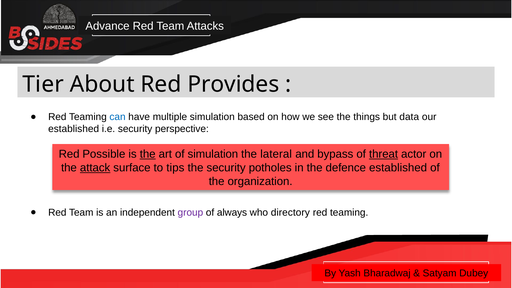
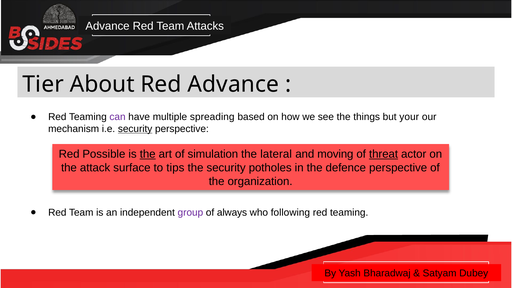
Red Provides: Provides -> Advance
can colour: blue -> purple
multiple simulation: simulation -> spreading
data: data -> your
established at (74, 129): established -> mechanism
security at (135, 129) underline: none -> present
bypass: bypass -> moving
attack underline: present -> none
defence established: established -> perspective
directory: directory -> following
